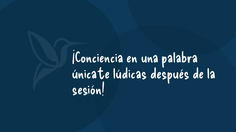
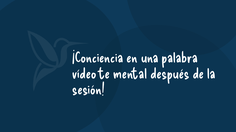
única: única -> vídeo
lúdicas: lúdicas -> mental
